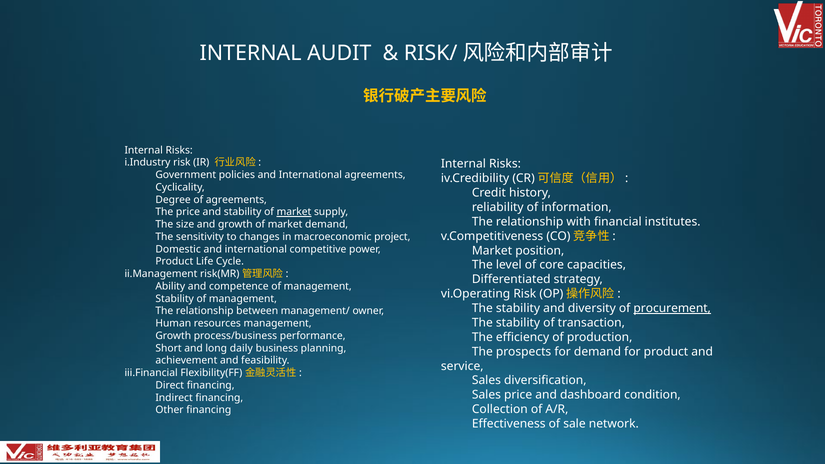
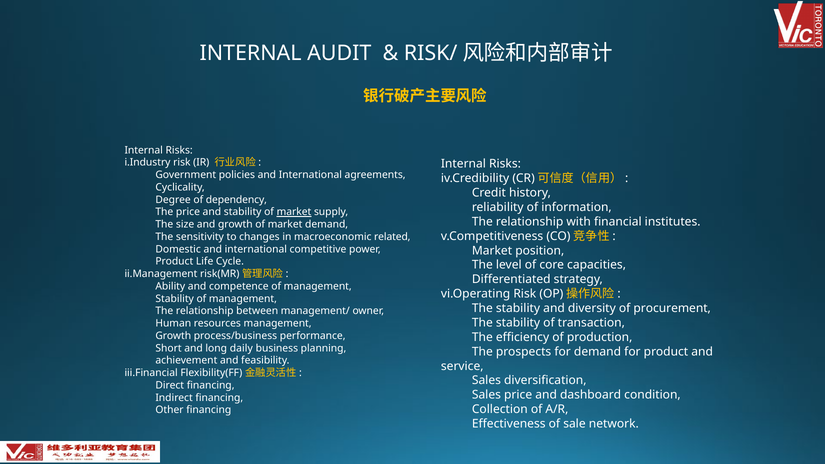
of agreements: agreements -> dependency
project: project -> related
procurement underline: present -> none
